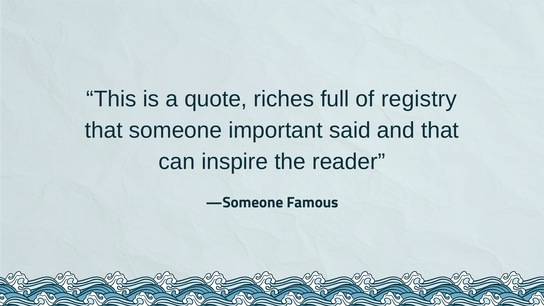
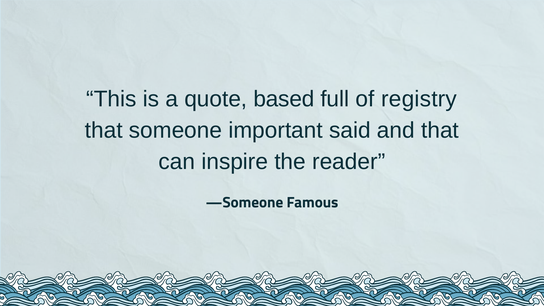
riches: riches -> based
